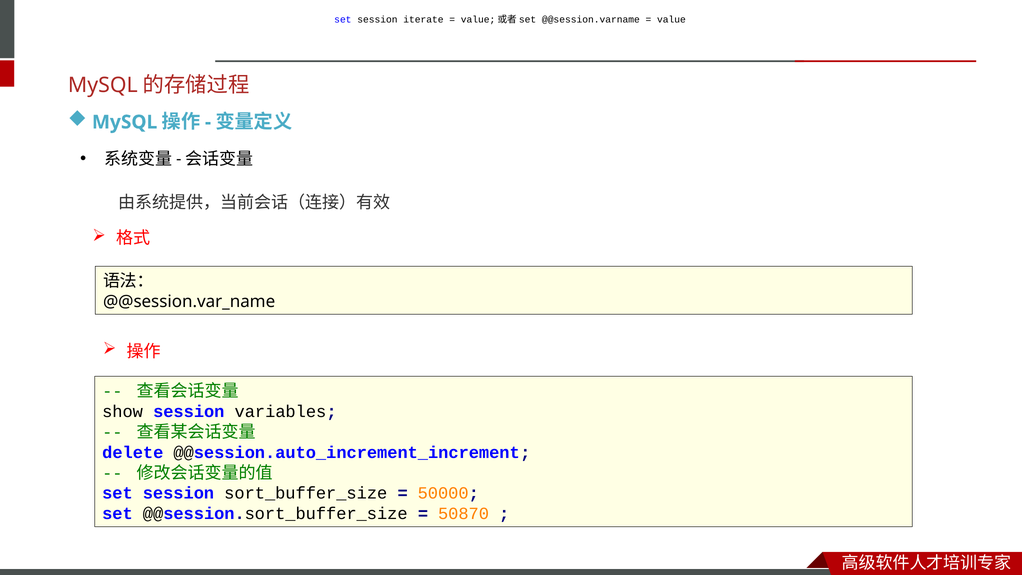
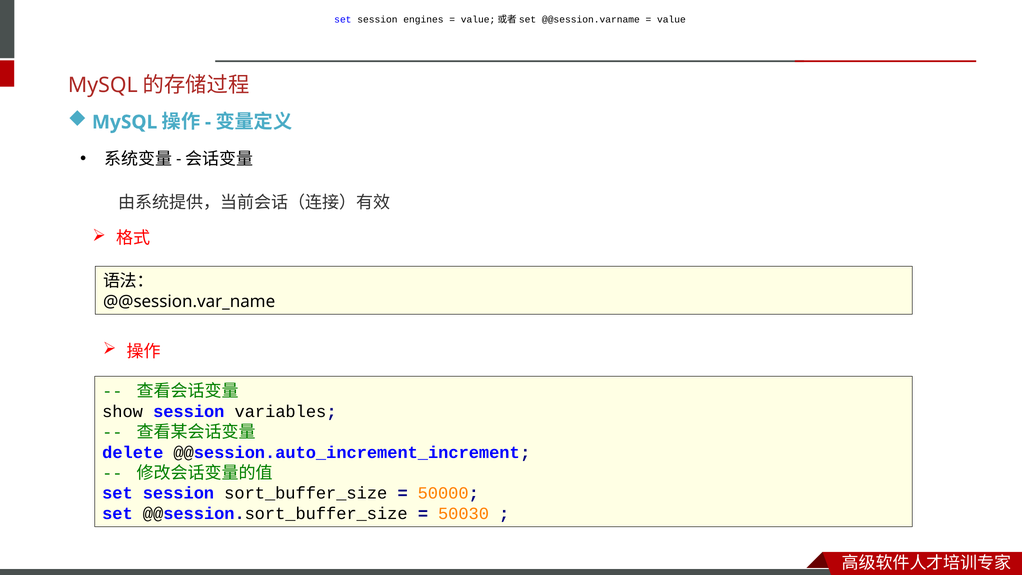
iterate: iterate -> engines
50870: 50870 -> 50030
